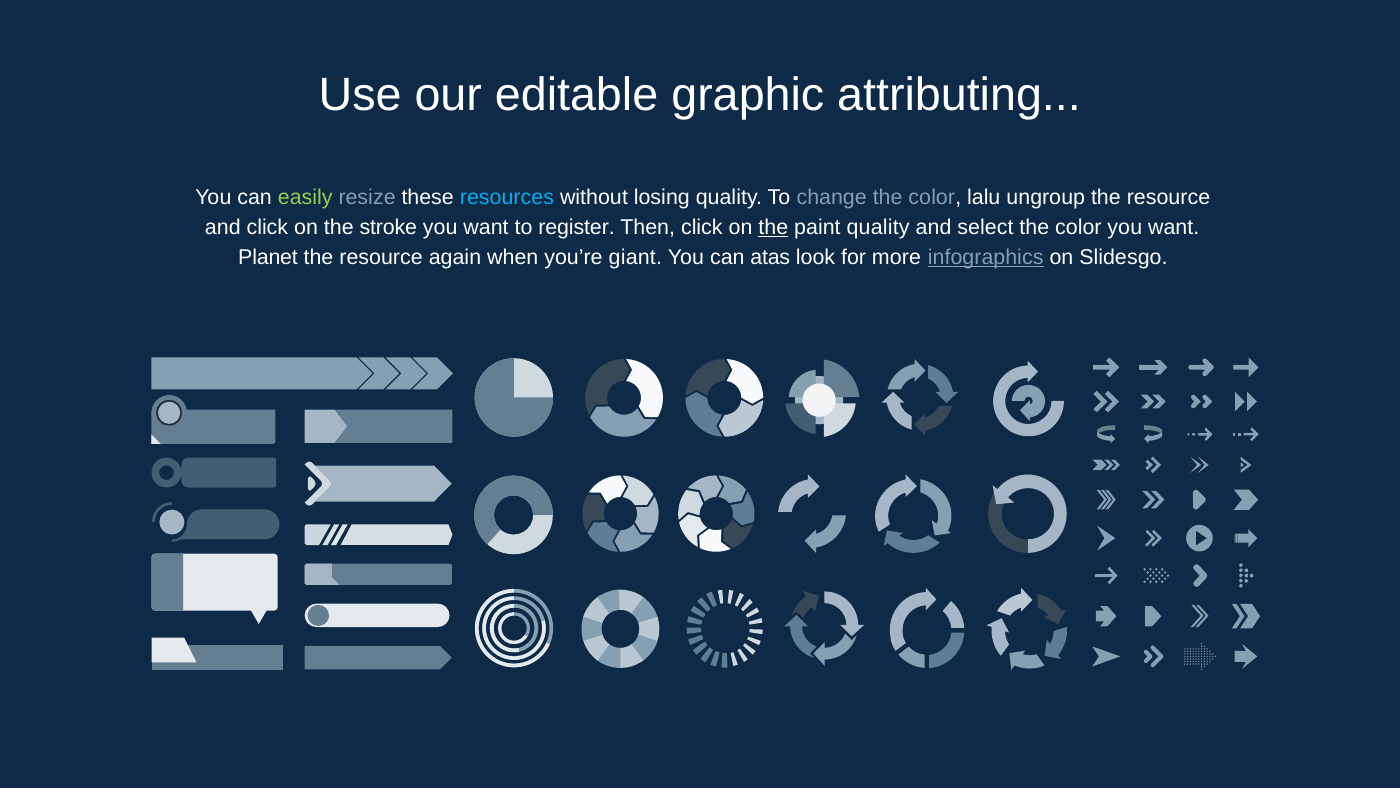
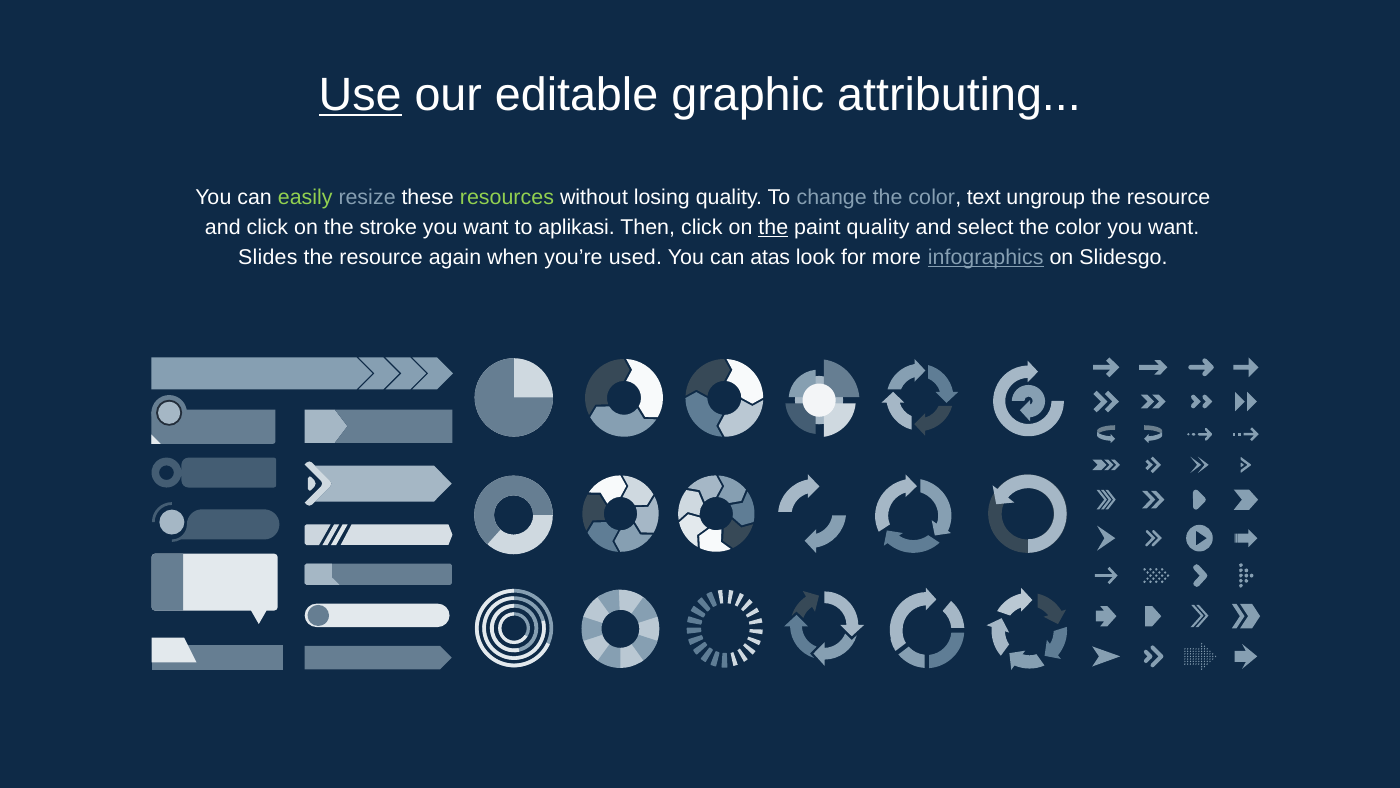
Use underline: none -> present
resources colour: light blue -> light green
lalu: lalu -> text
register: register -> aplikasi
Planet: Planet -> Slides
giant: giant -> used
